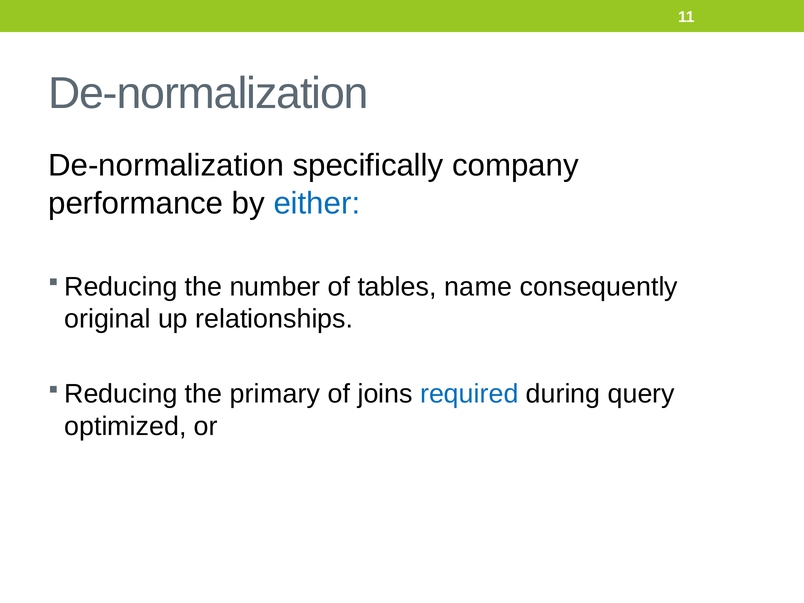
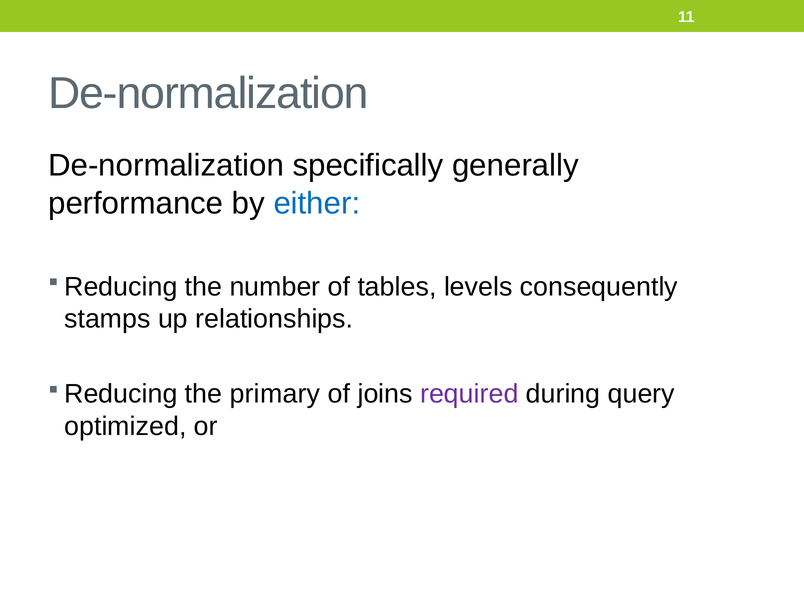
company: company -> generally
name: name -> levels
original: original -> stamps
required colour: blue -> purple
